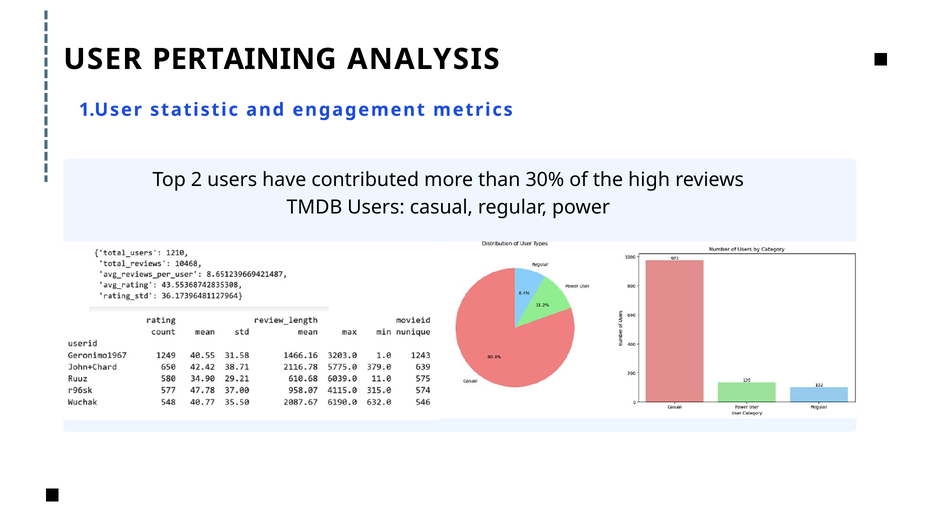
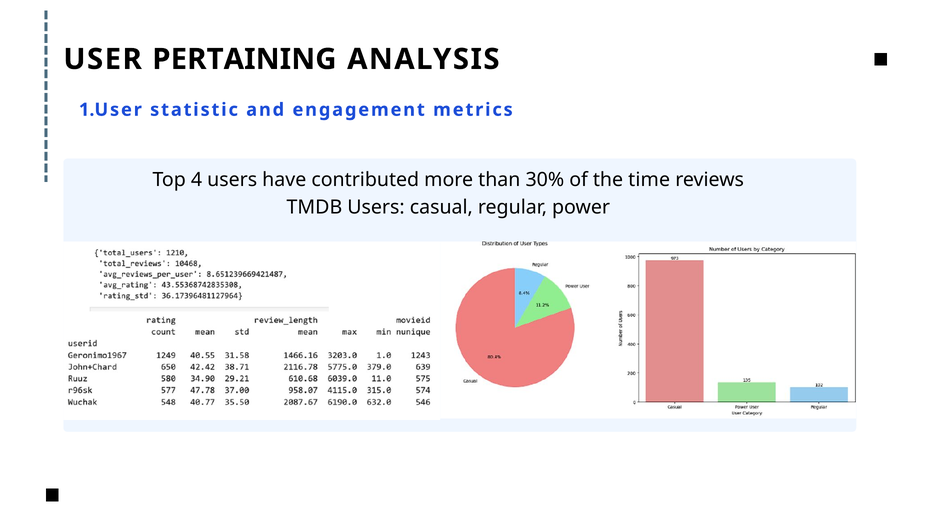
2: 2 -> 4
high: high -> time
